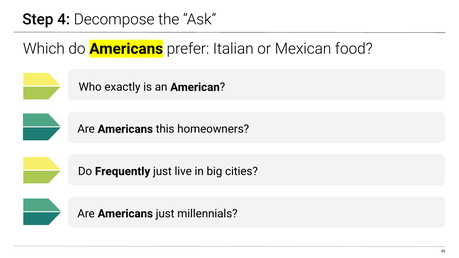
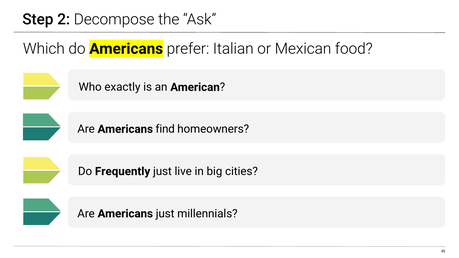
4: 4 -> 2
this: this -> find
